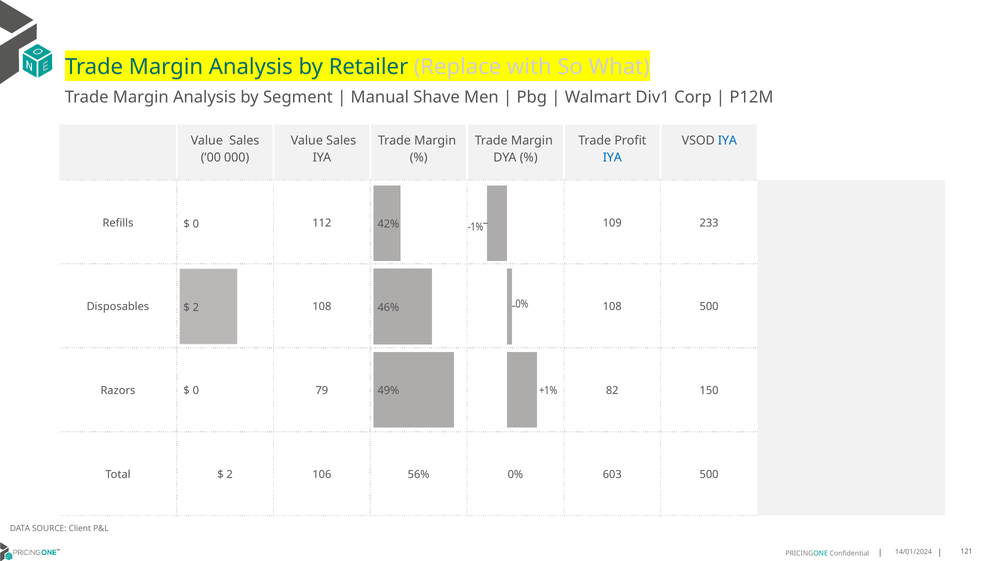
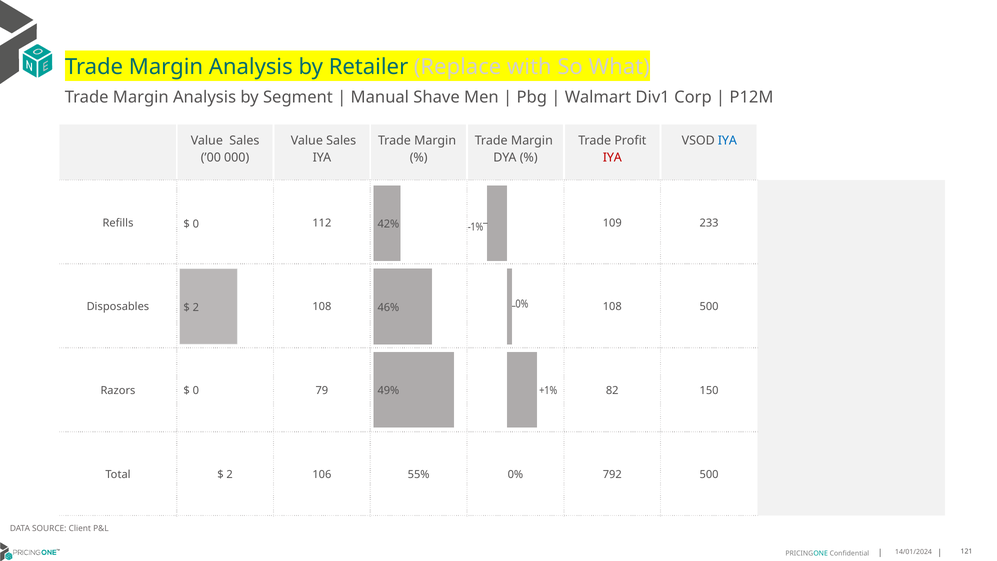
IYA at (612, 157) colour: blue -> red
56%: 56% -> 55%
603: 603 -> 792
